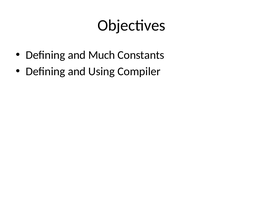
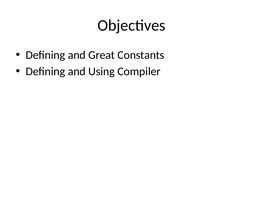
Much: Much -> Great
